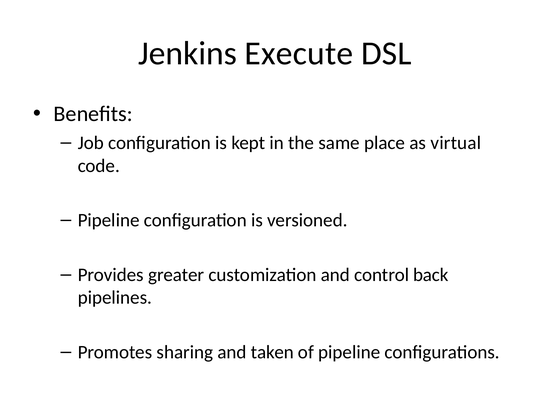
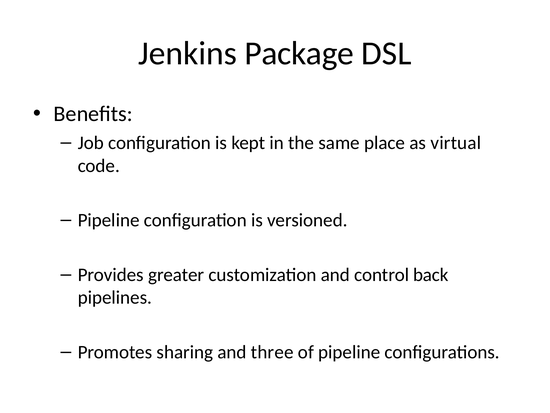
Execute: Execute -> Package
taken: taken -> three
